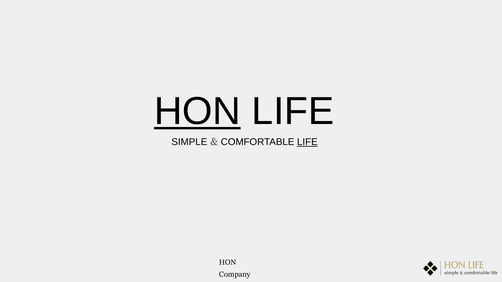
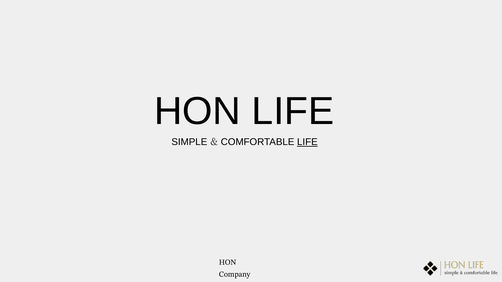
HON at (197, 112) underline: present -> none
